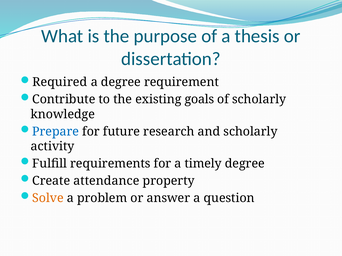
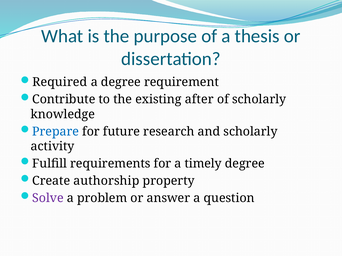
goals: goals -> after
attendance: attendance -> authorship
Solve colour: orange -> purple
